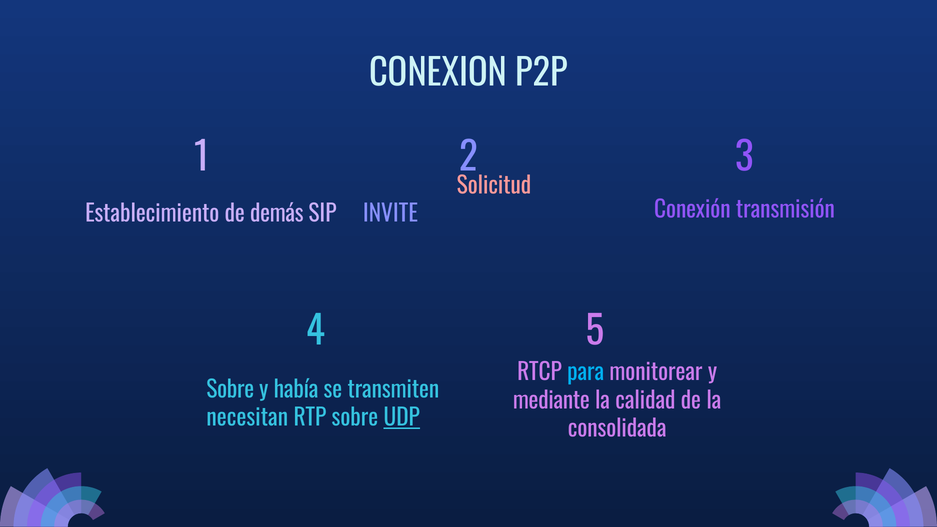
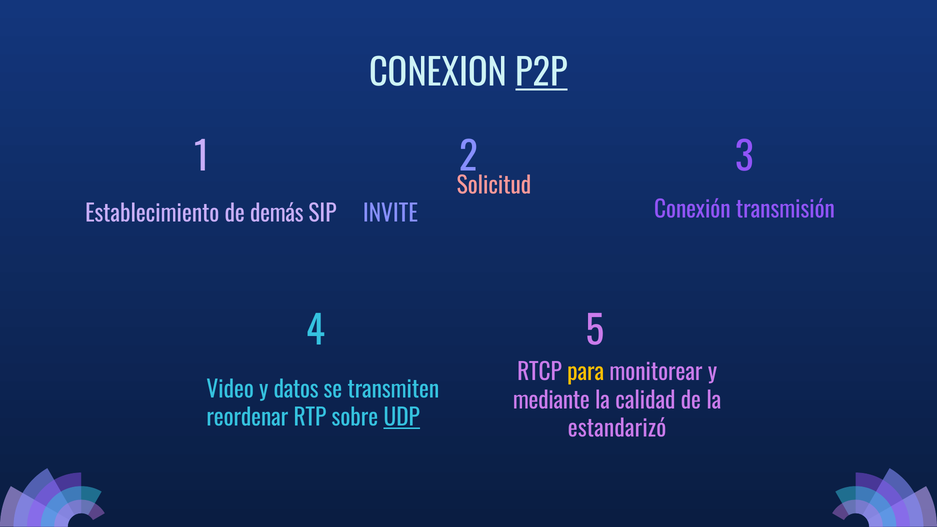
P2P underline: none -> present
para colour: light blue -> yellow
Sobre at (230, 390): Sobre -> Video
había: había -> datos
necesitan: necesitan -> reordenar
consolidada: consolidada -> estandarizó
